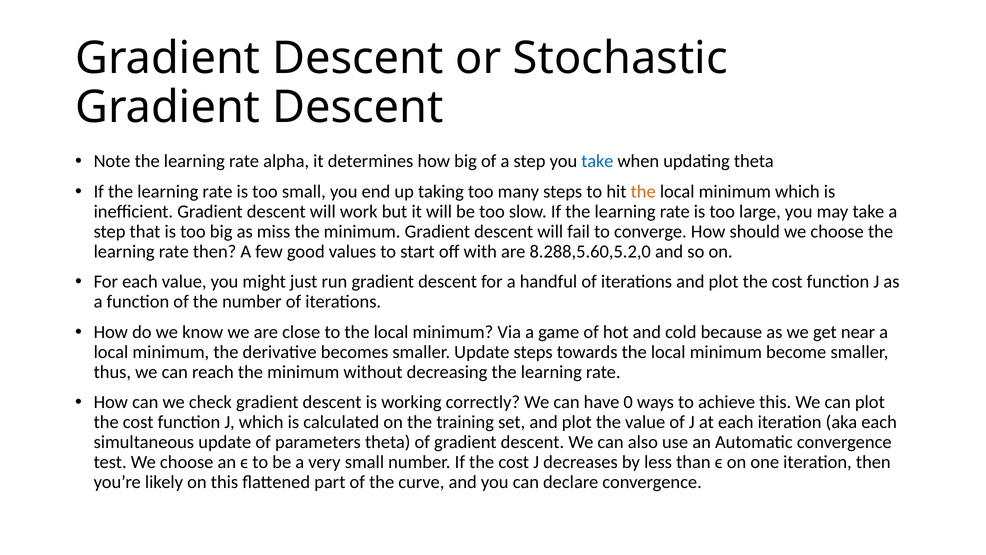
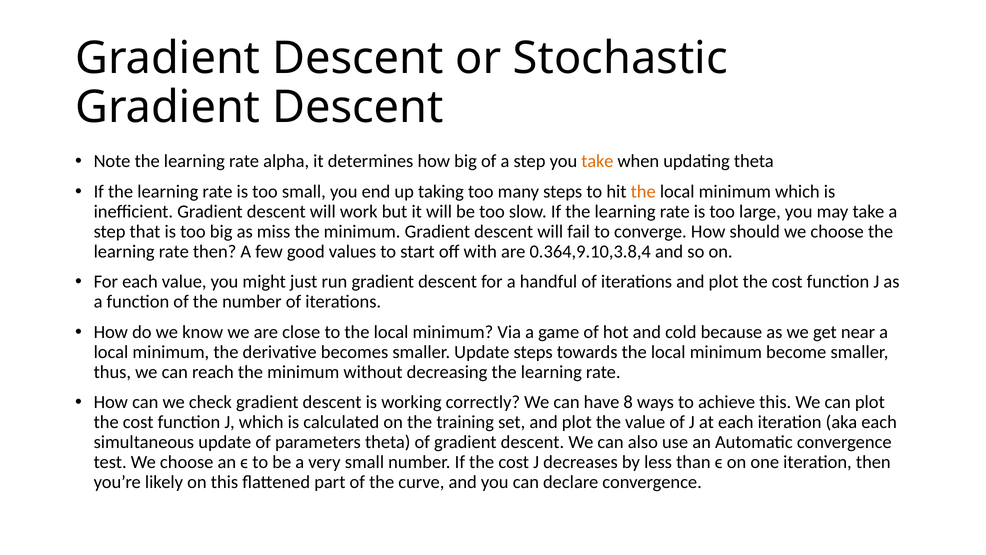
take at (597, 161) colour: blue -> orange
8.288,5.60,5.2,0: 8.288,5.60,5.2,0 -> 0.364,9.10,3.8,4
0: 0 -> 8
